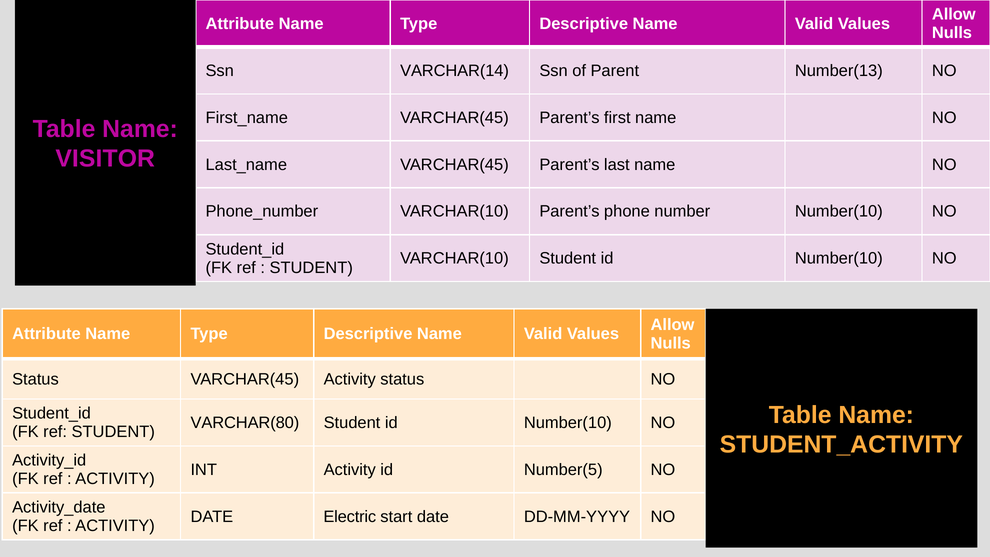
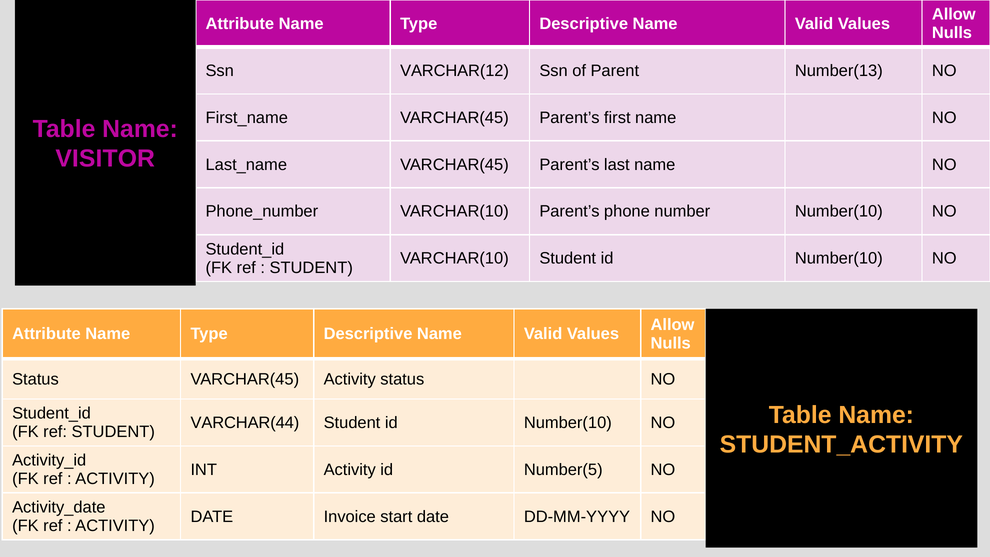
VARCHAR(14: VARCHAR(14 -> VARCHAR(12
VARCHAR(80: VARCHAR(80 -> VARCHAR(44
Electric: Electric -> Invoice
